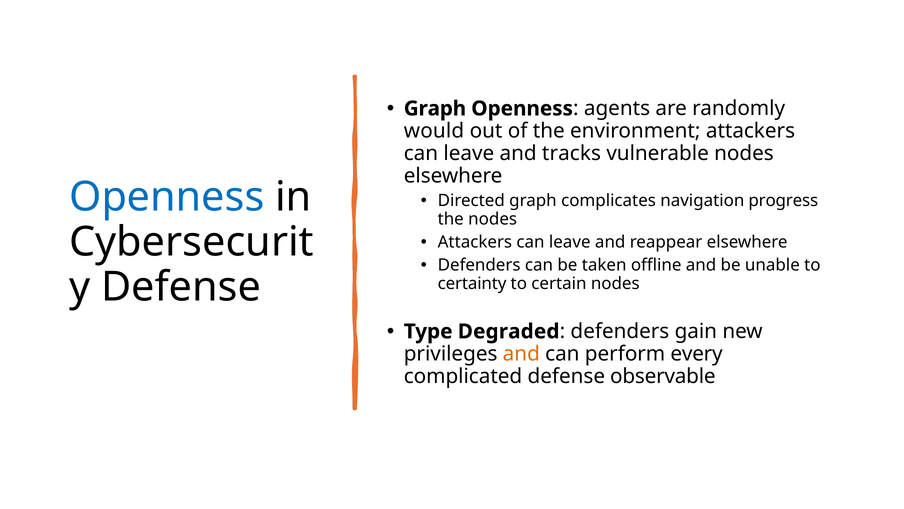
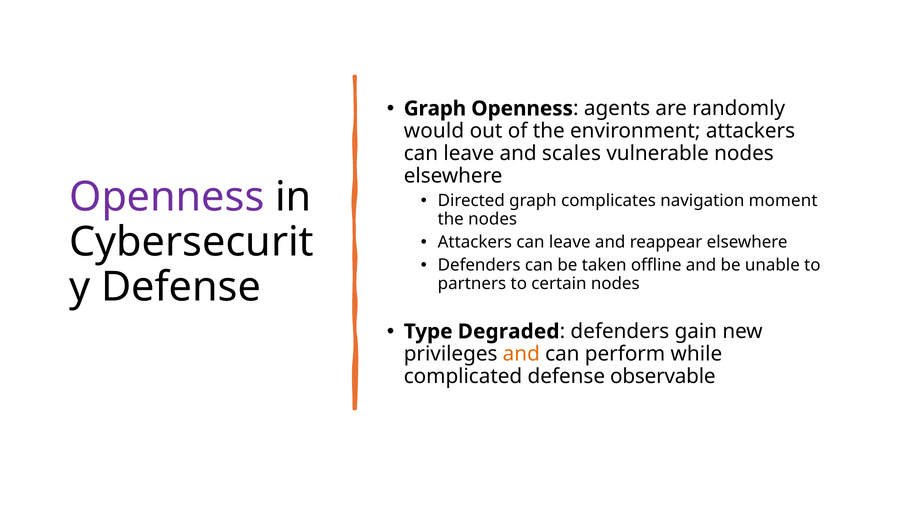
tracks: tracks -> scales
Openness at (167, 197) colour: blue -> purple
progress: progress -> moment
certainty: certainty -> partners
every: every -> while
